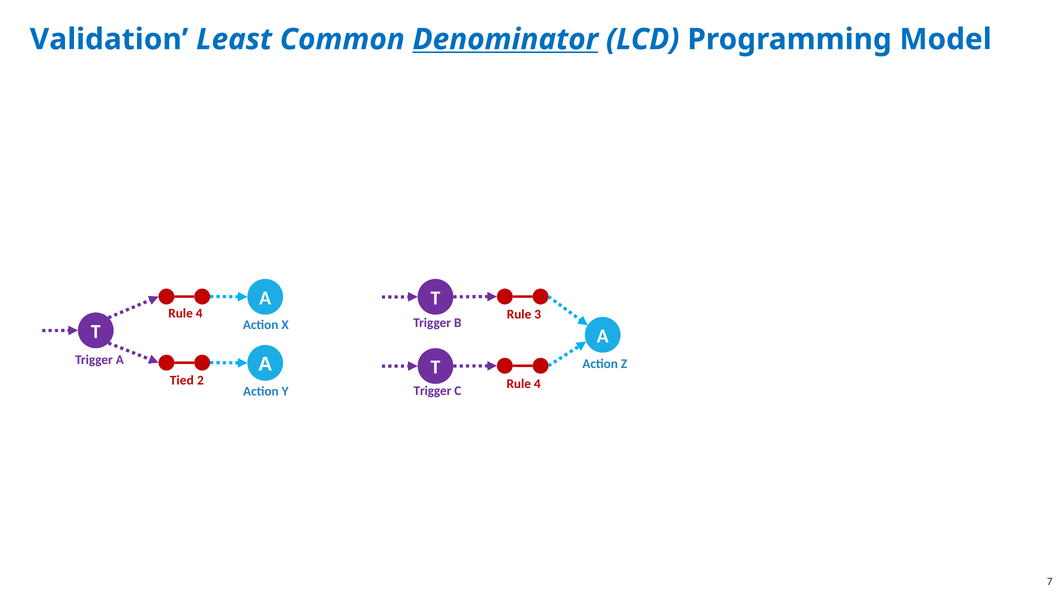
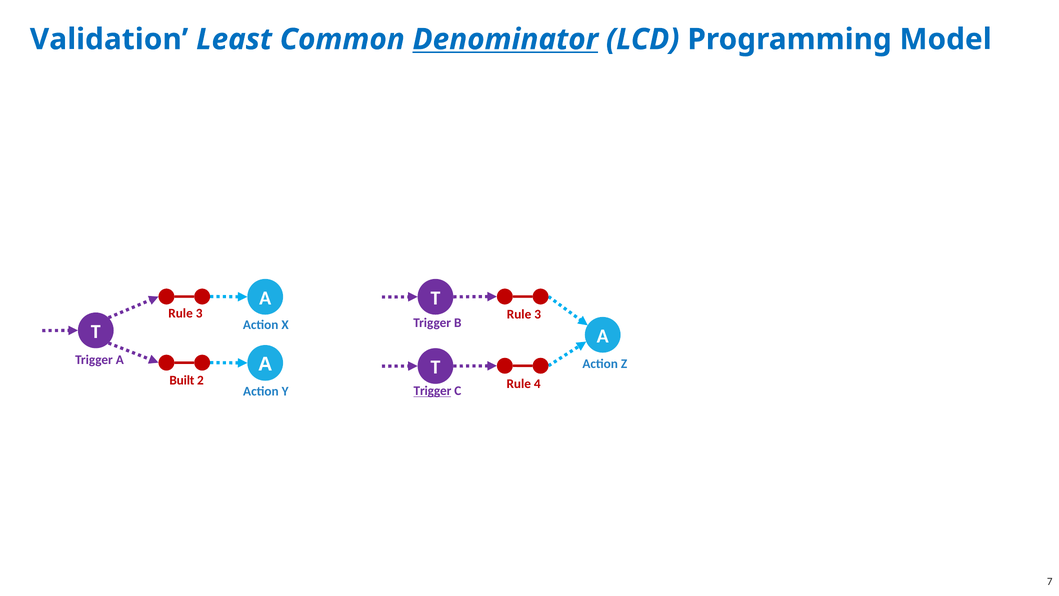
4 at (199, 313): 4 -> 3
Tied: Tied -> Built
Trigger at (432, 391) underline: none -> present
